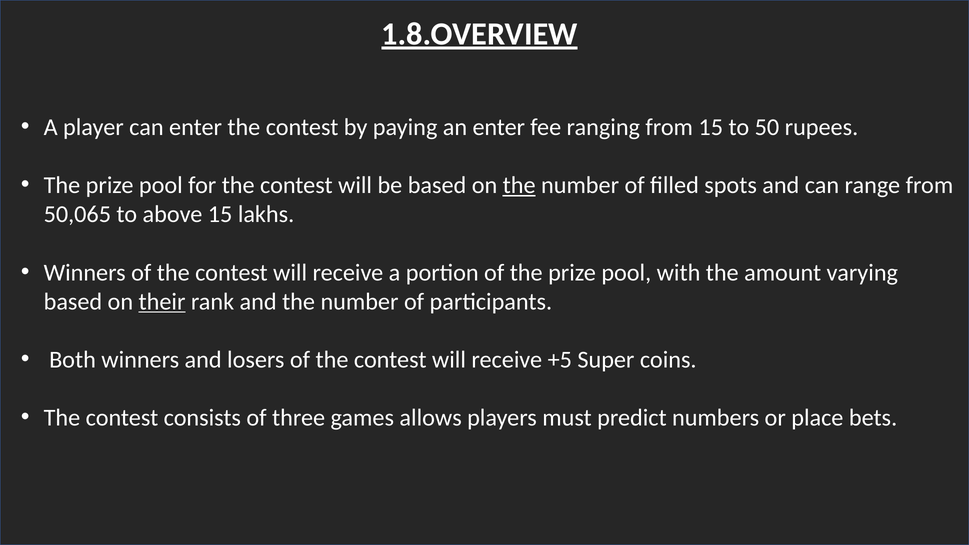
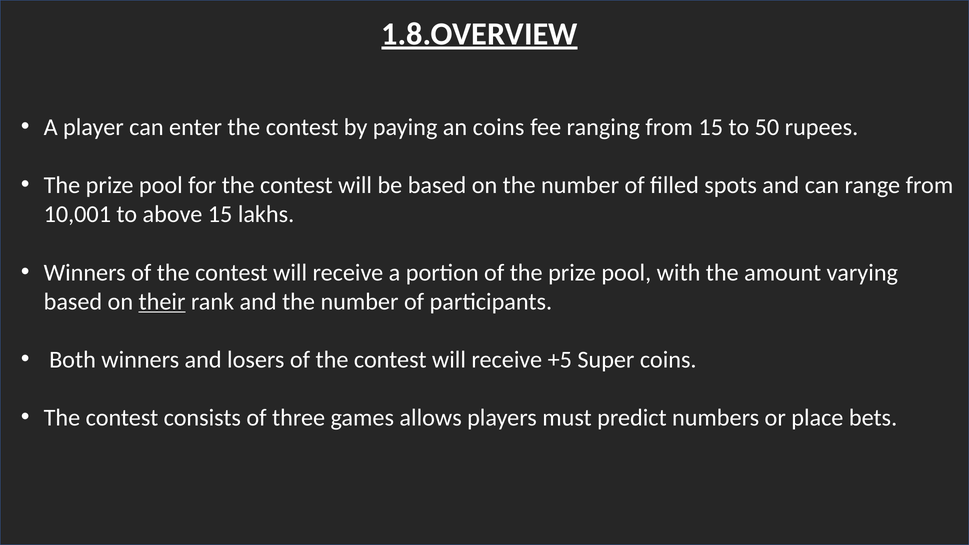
an enter: enter -> coins
the at (519, 185) underline: present -> none
50,065: 50,065 -> 10,001
